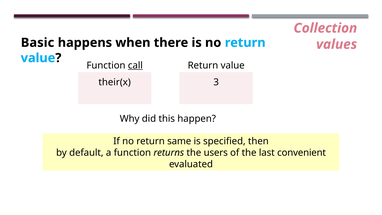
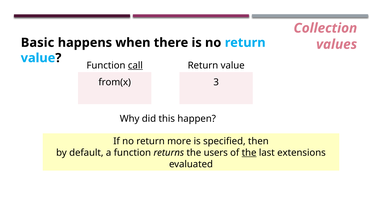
their(x: their(x -> from(x
same: same -> more
the at (249, 153) underline: none -> present
convenient: convenient -> extensions
